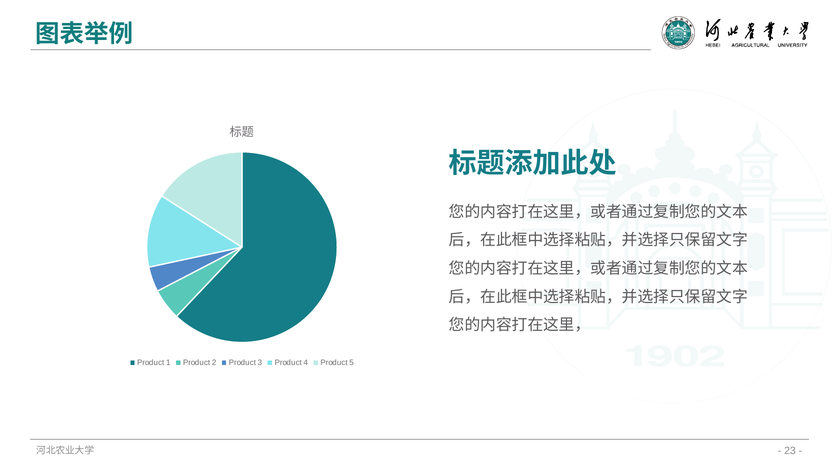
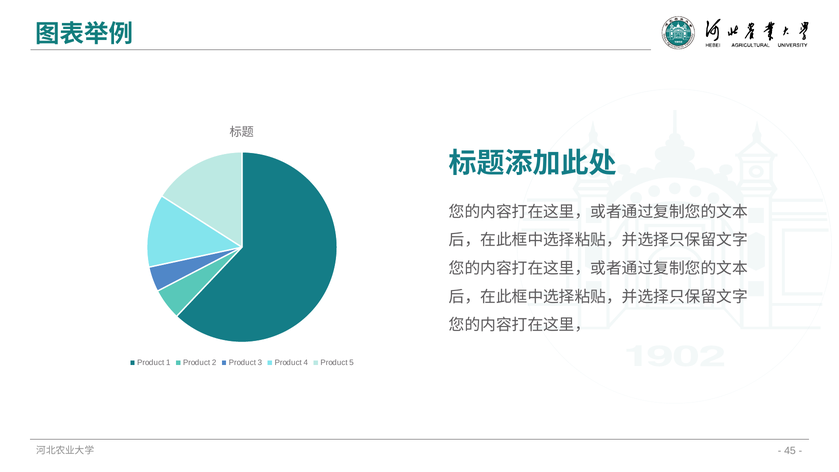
23: 23 -> 45
